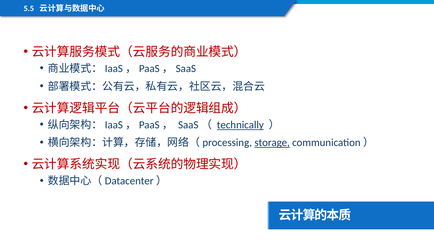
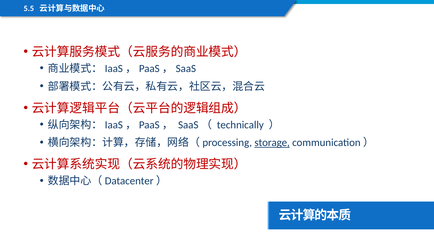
technically underline: present -> none
